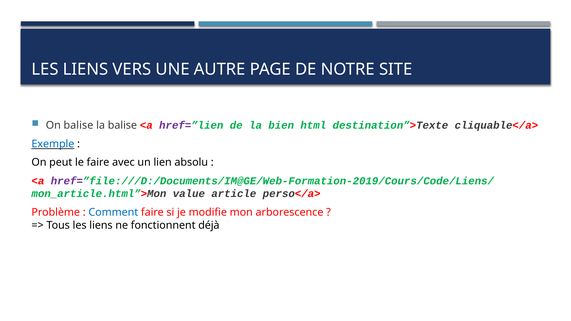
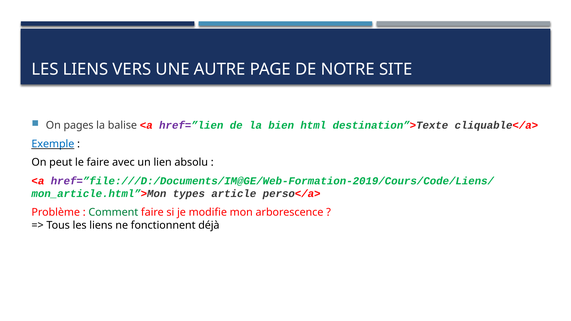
On balise: balise -> pages
value: value -> types
Comment colour: blue -> green
